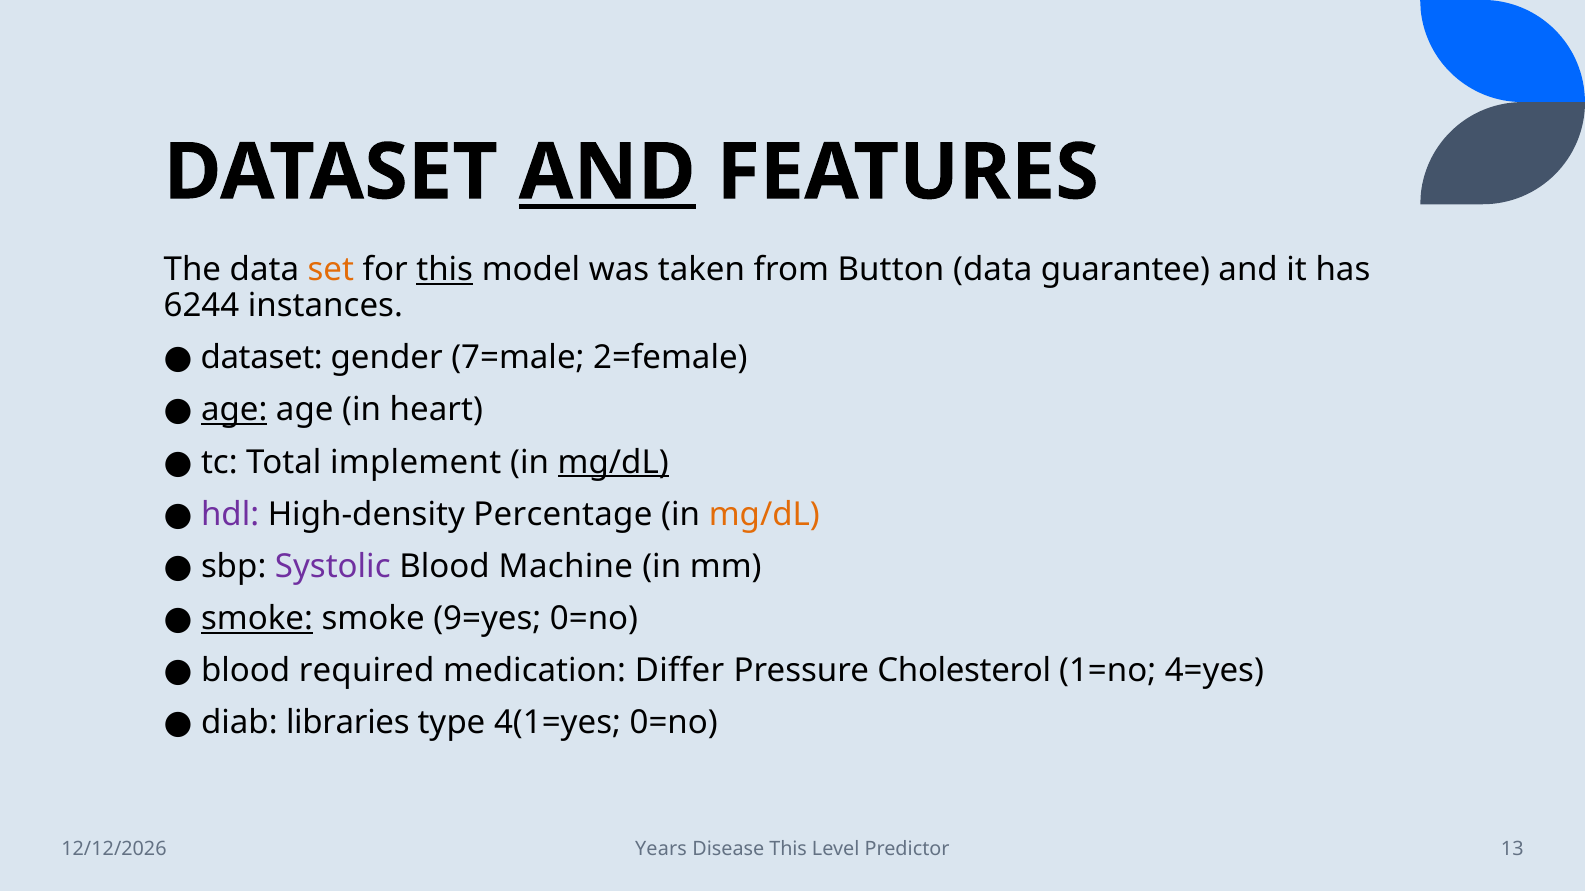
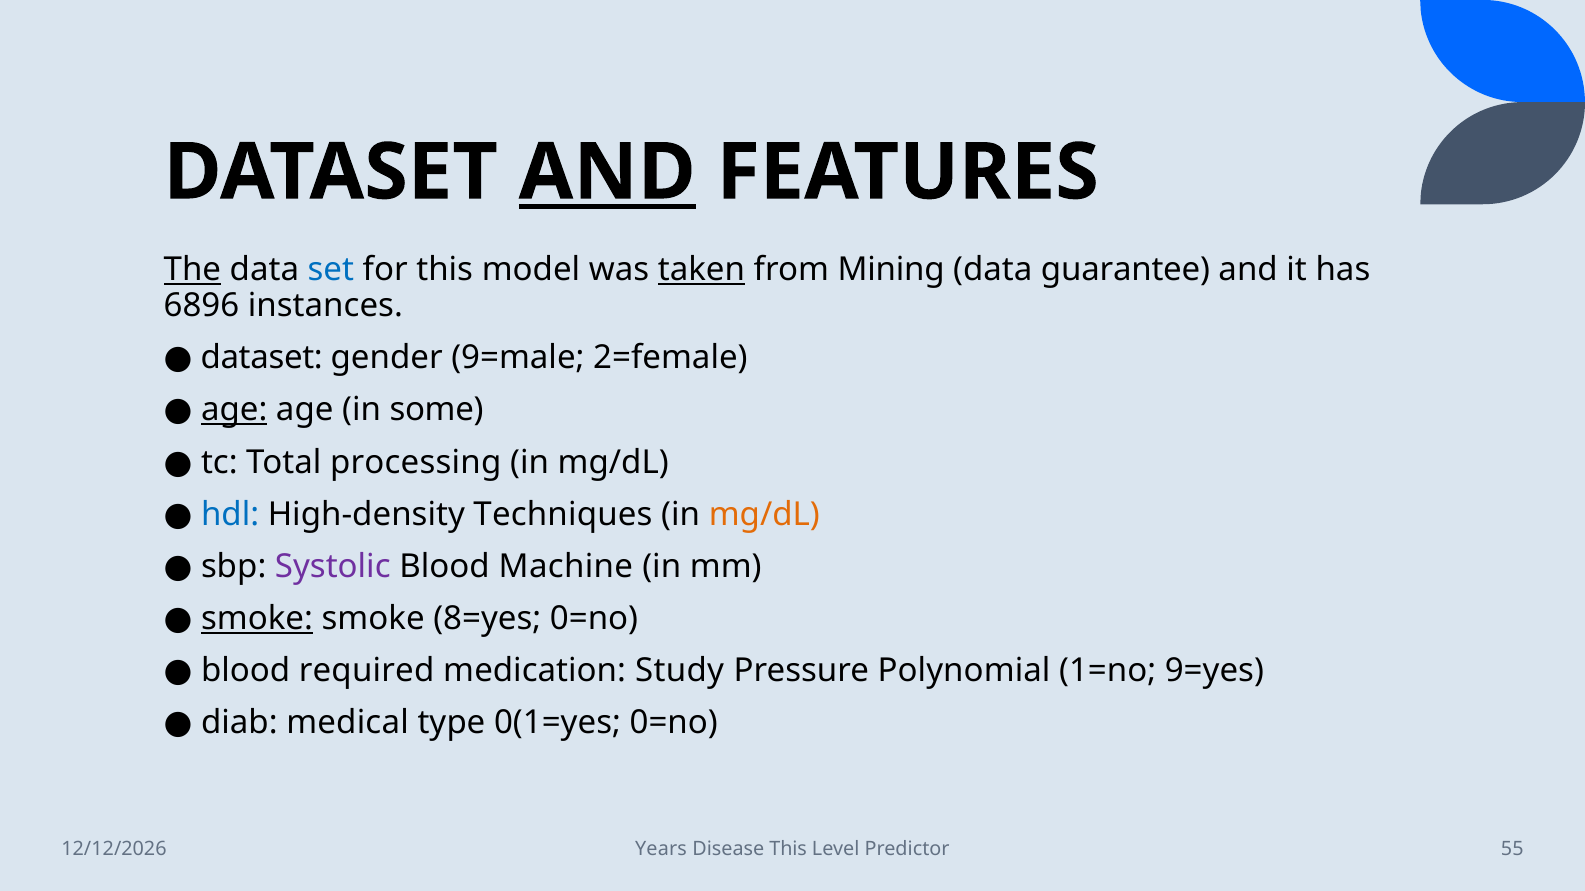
The underline: none -> present
set colour: orange -> blue
this at (445, 270) underline: present -> none
taken underline: none -> present
Button: Button -> Mining
6244: 6244 -> 6896
7=male: 7=male -> 9=male
heart: heart -> some
implement: implement -> processing
mg/dL at (613, 462) underline: present -> none
hdl colour: purple -> blue
Percentage: Percentage -> Techniques
9=yes: 9=yes -> 8=yes
Differ: Differ -> Study
Cholesterol: Cholesterol -> Polynomial
4=yes: 4=yes -> 9=yes
libraries: libraries -> medical
4(1=yes: 4(1=yes -> 0(1=yes
13: 13 -> 55
